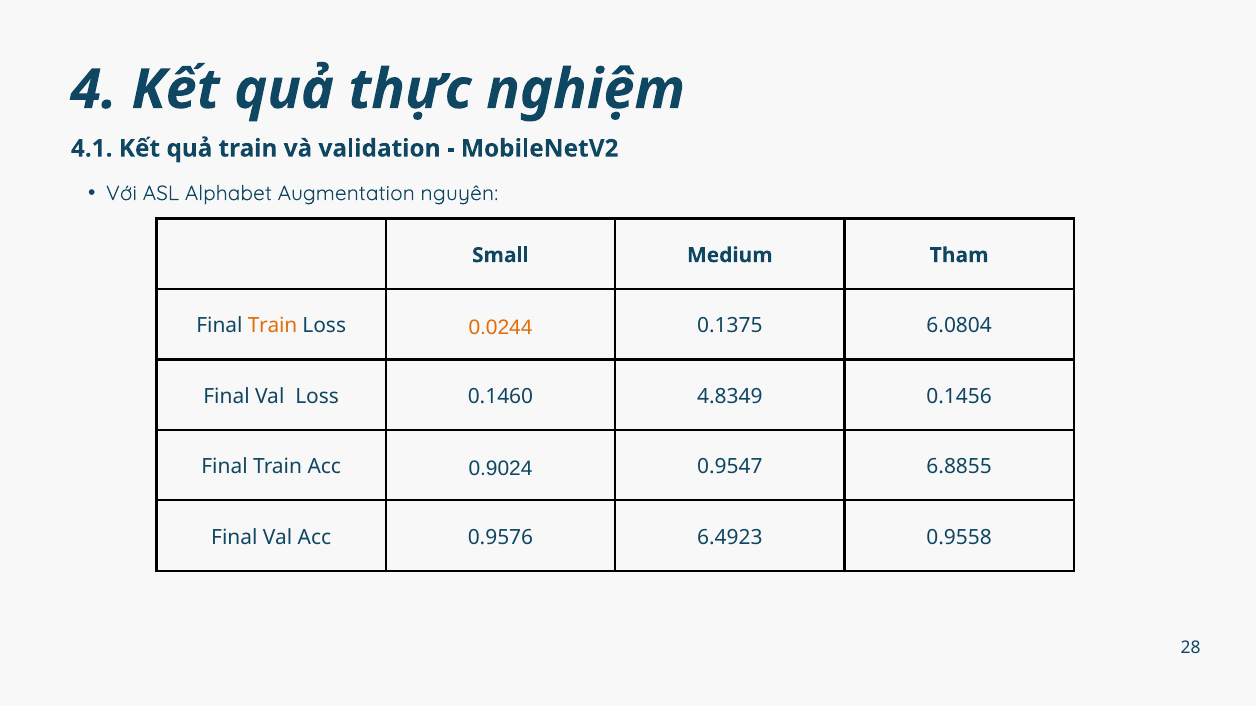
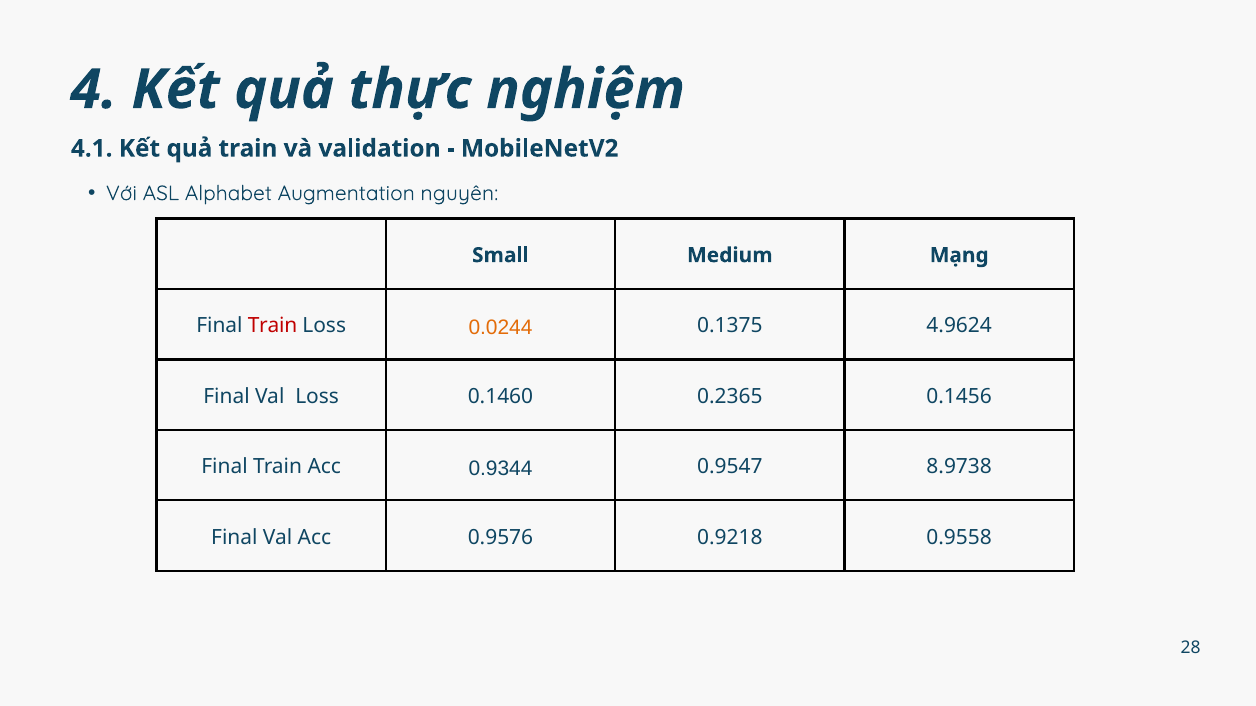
Tham: Tham -> Mạng
Train at (273, 326) colour: orange -> red
6.0804: 6.0804 -> 4.9624
4.8349: 4.8349 -> 0.2365
0.9024: 0.9024 -> 0.9344
6.8855: 6.8855 -> 8.9738
6.4923: 6.4923 -> 0.9218
